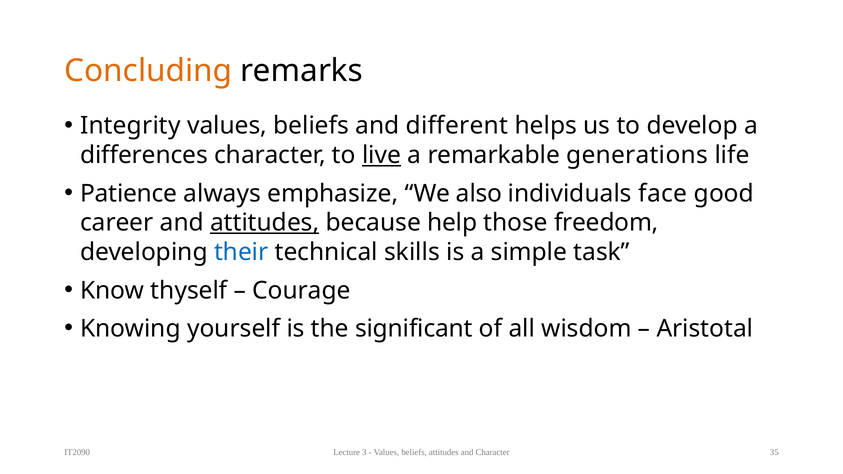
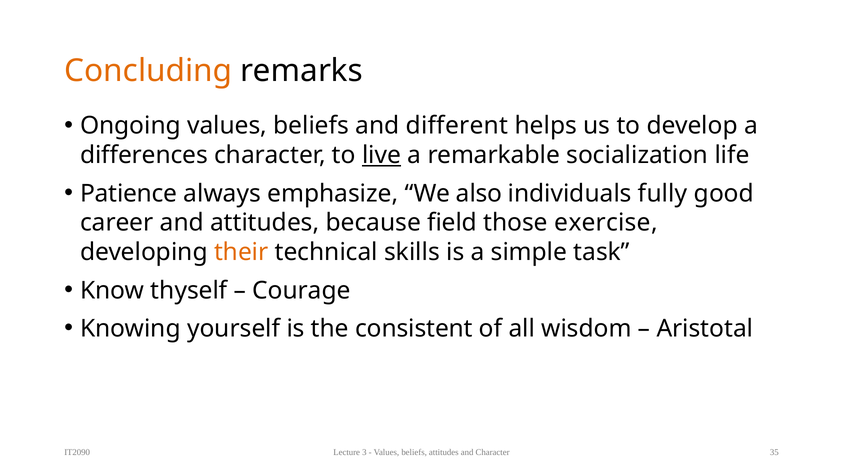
Integrity: Integrity -> Ongoing
generations: generations -> socialization
face: face -> fully
attitudes at (265, 223) underline: present -> none
help: help -> field
freedom: freedom -> exercise
their colour: blue -> orange
significant: significant -> consistent
